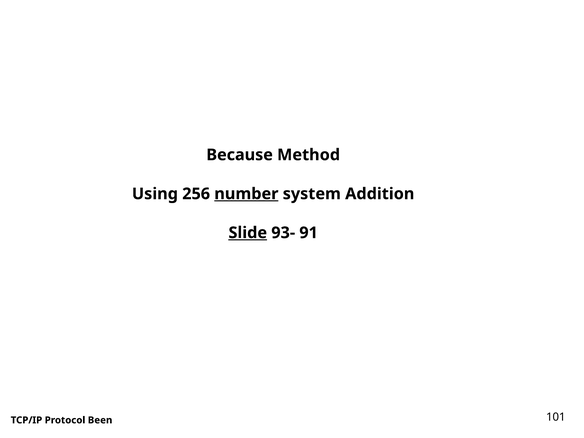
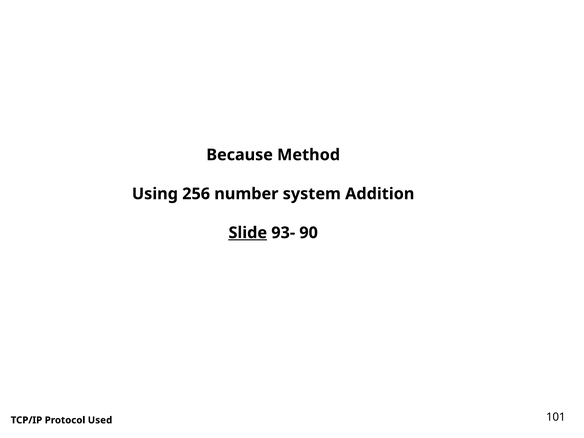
number underline: present -> none
91: 91 -> 90
Been: Been -> Used
